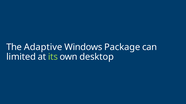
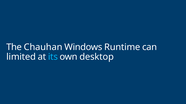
Adaptive: Adaptive -> Chauhan
Package: Package -> Runtime
its colour: light green -> light blue
